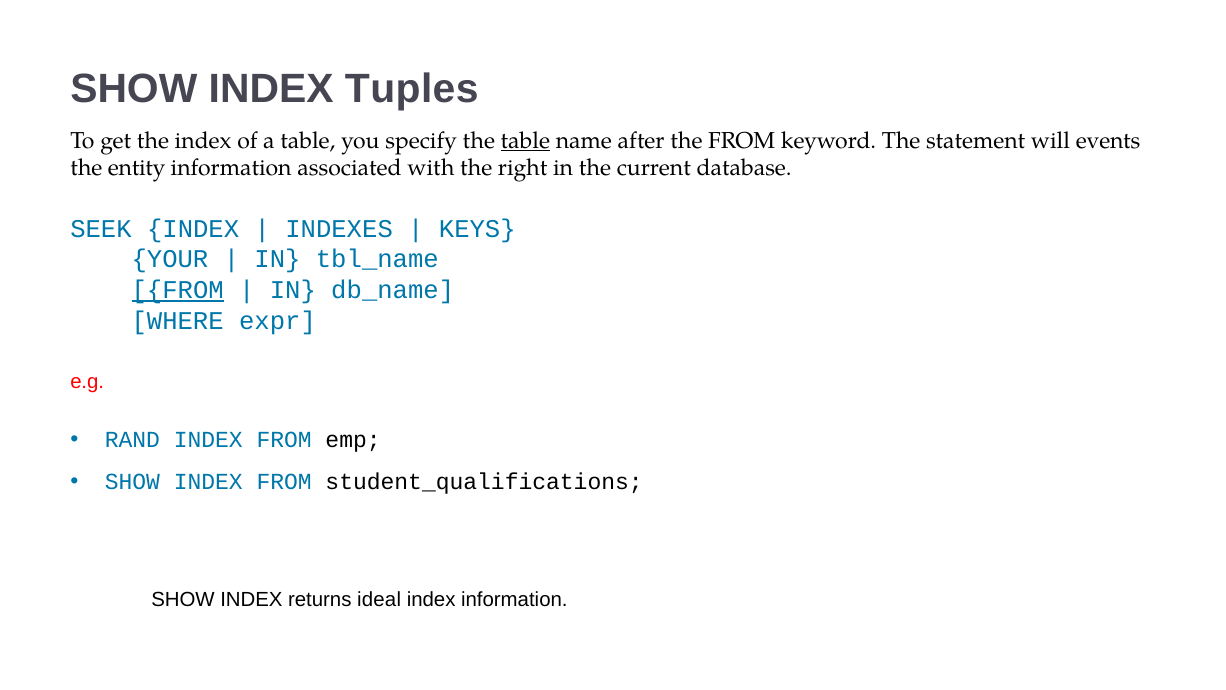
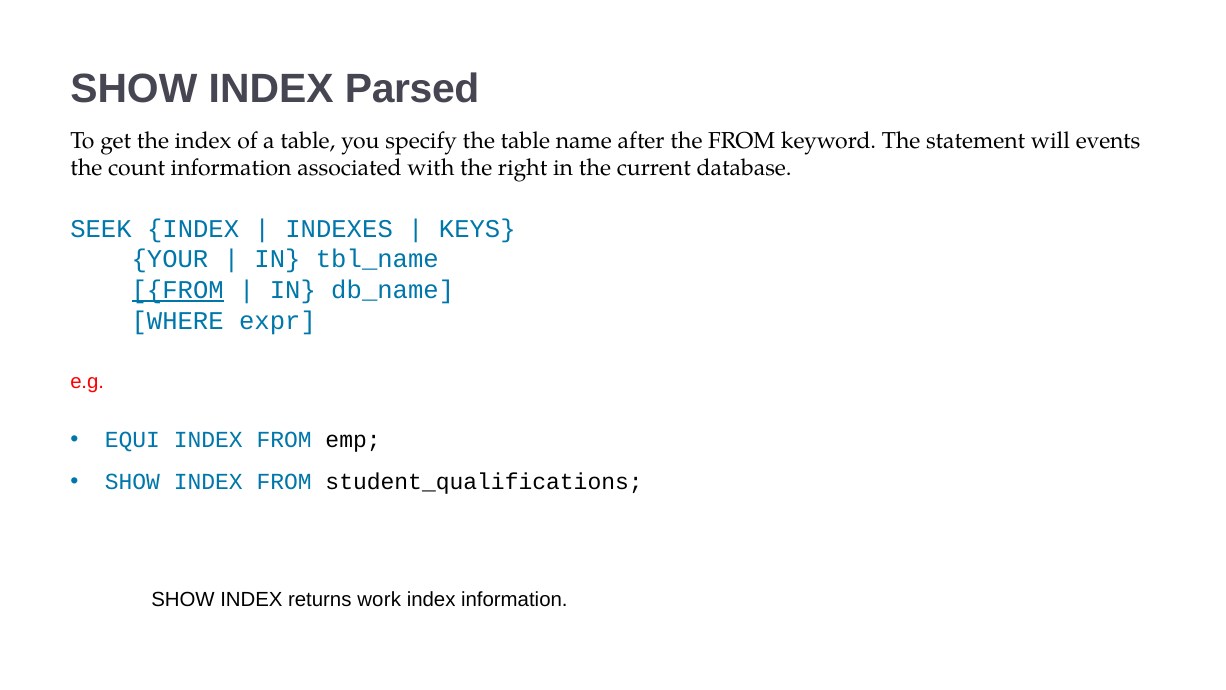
Tuples: Tuples -> Parsed
table at (525, 140) underline: present -> none
entity: entity -> count
RAND: RAND -> EQUI
ideal: ideal -> work
